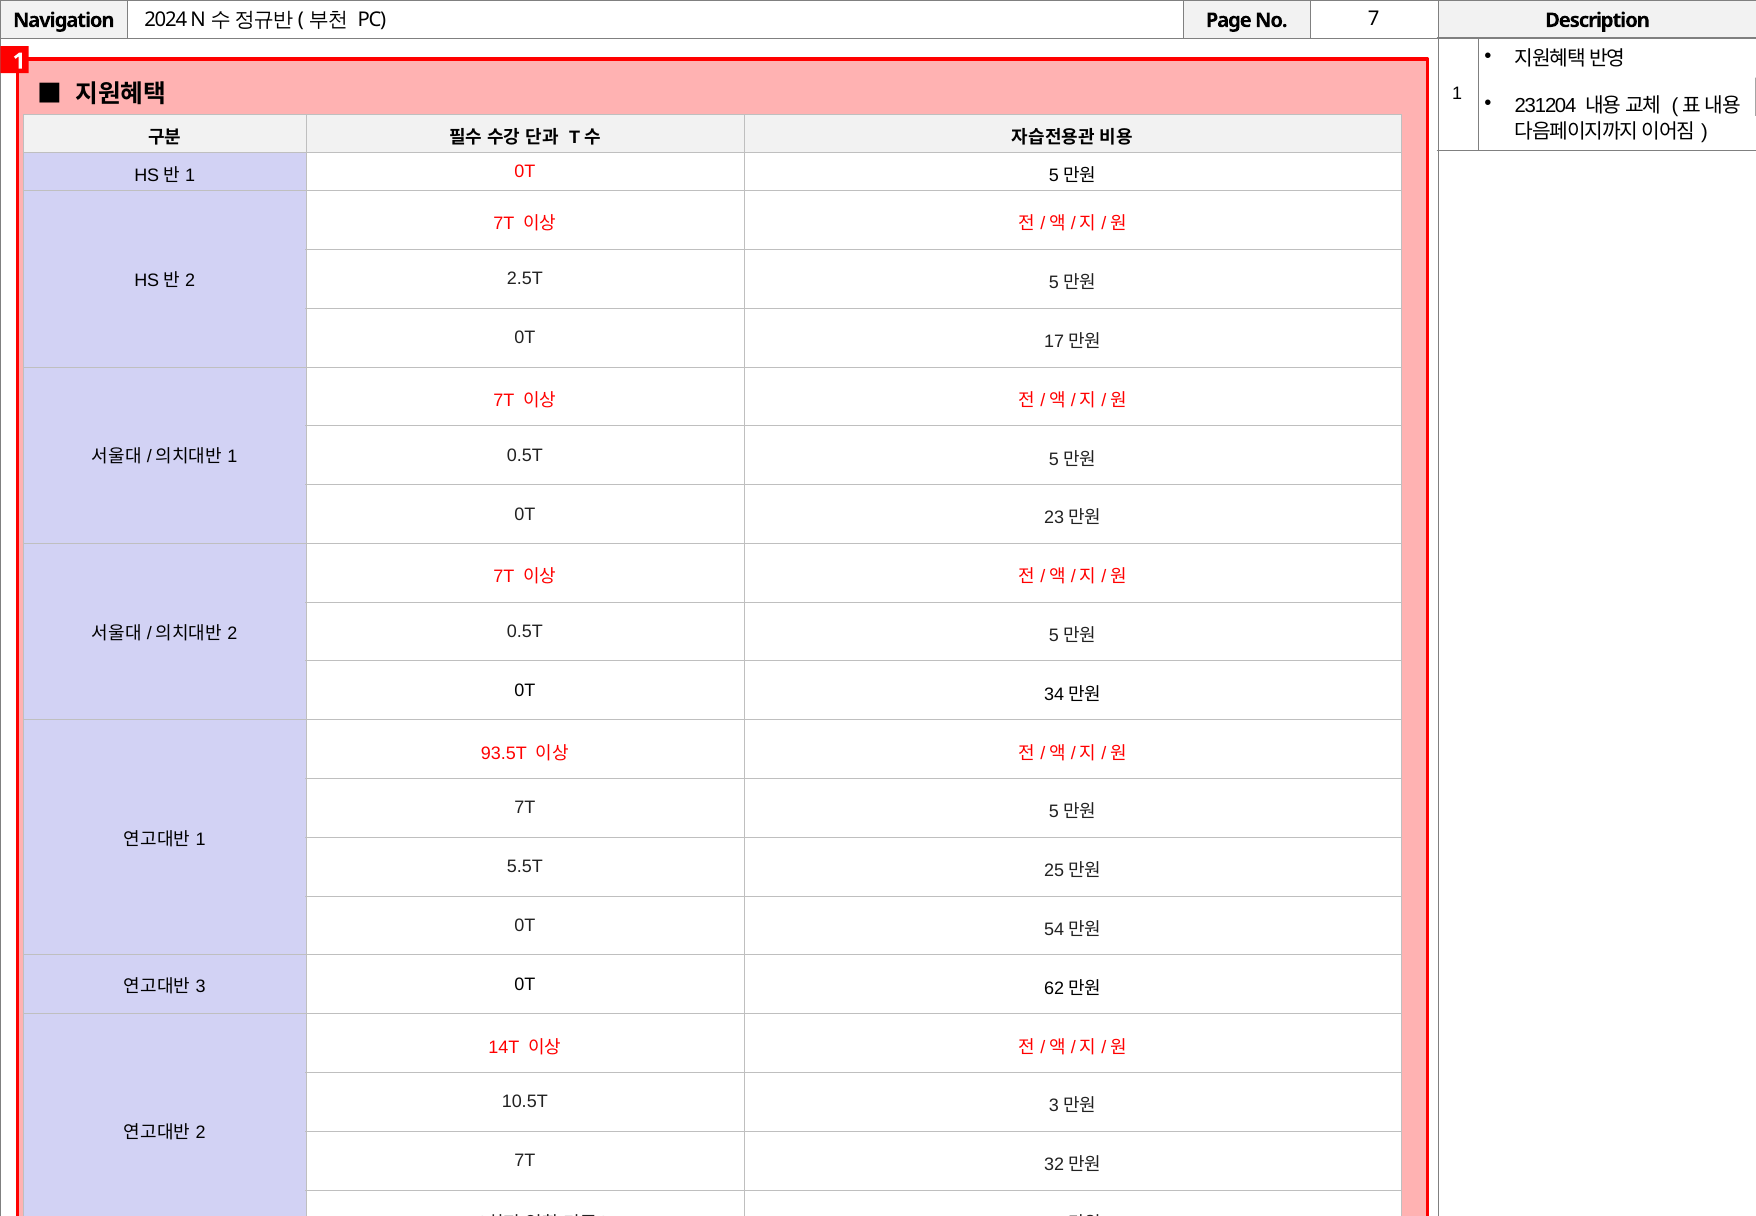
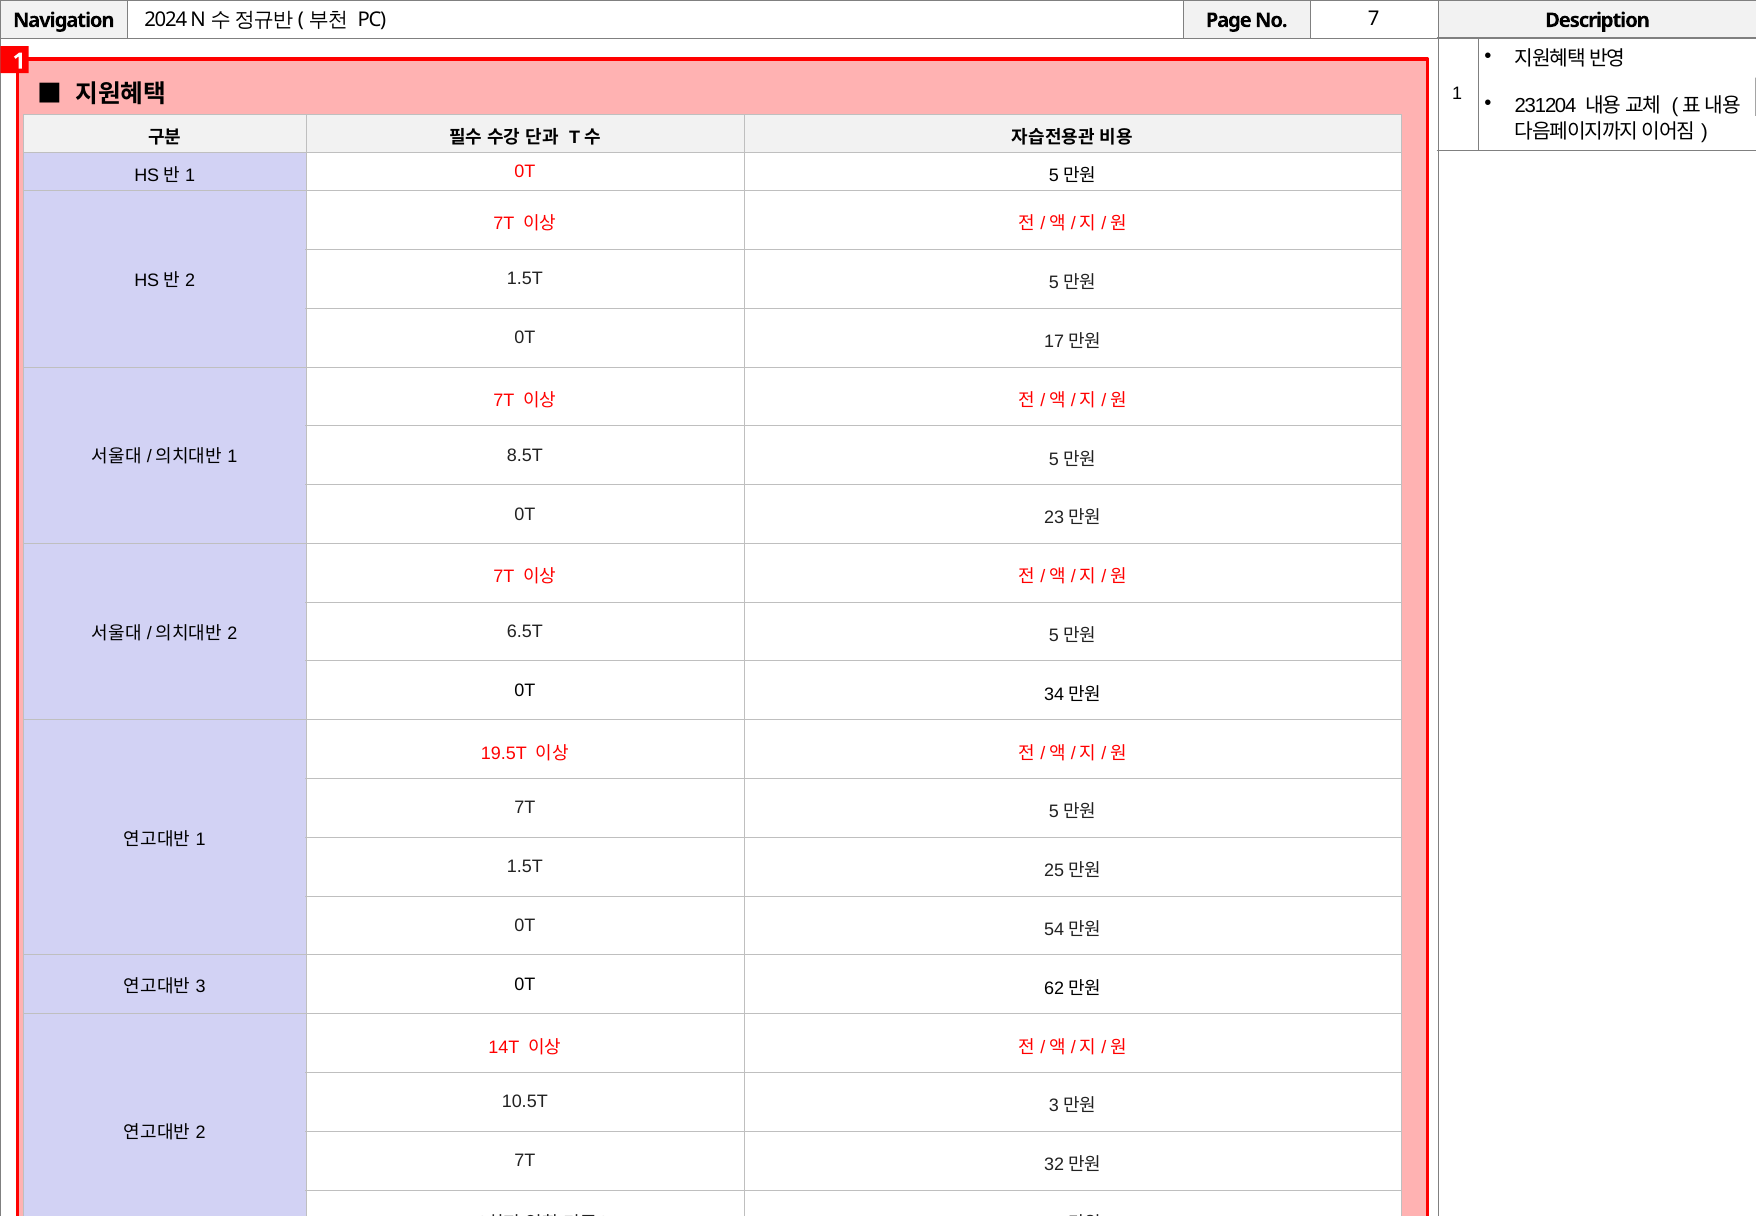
2.5T at (525, 279): 2.5T -> 1.5T
0.5T at (525, 455): 0.5T -> 8.5T
0.5T at (525, 632): 0.5T -> 6.5T
93.5T: 93.5T -> 19.5T
5.5T at (525, 867): 5.5T -> 1.5T
